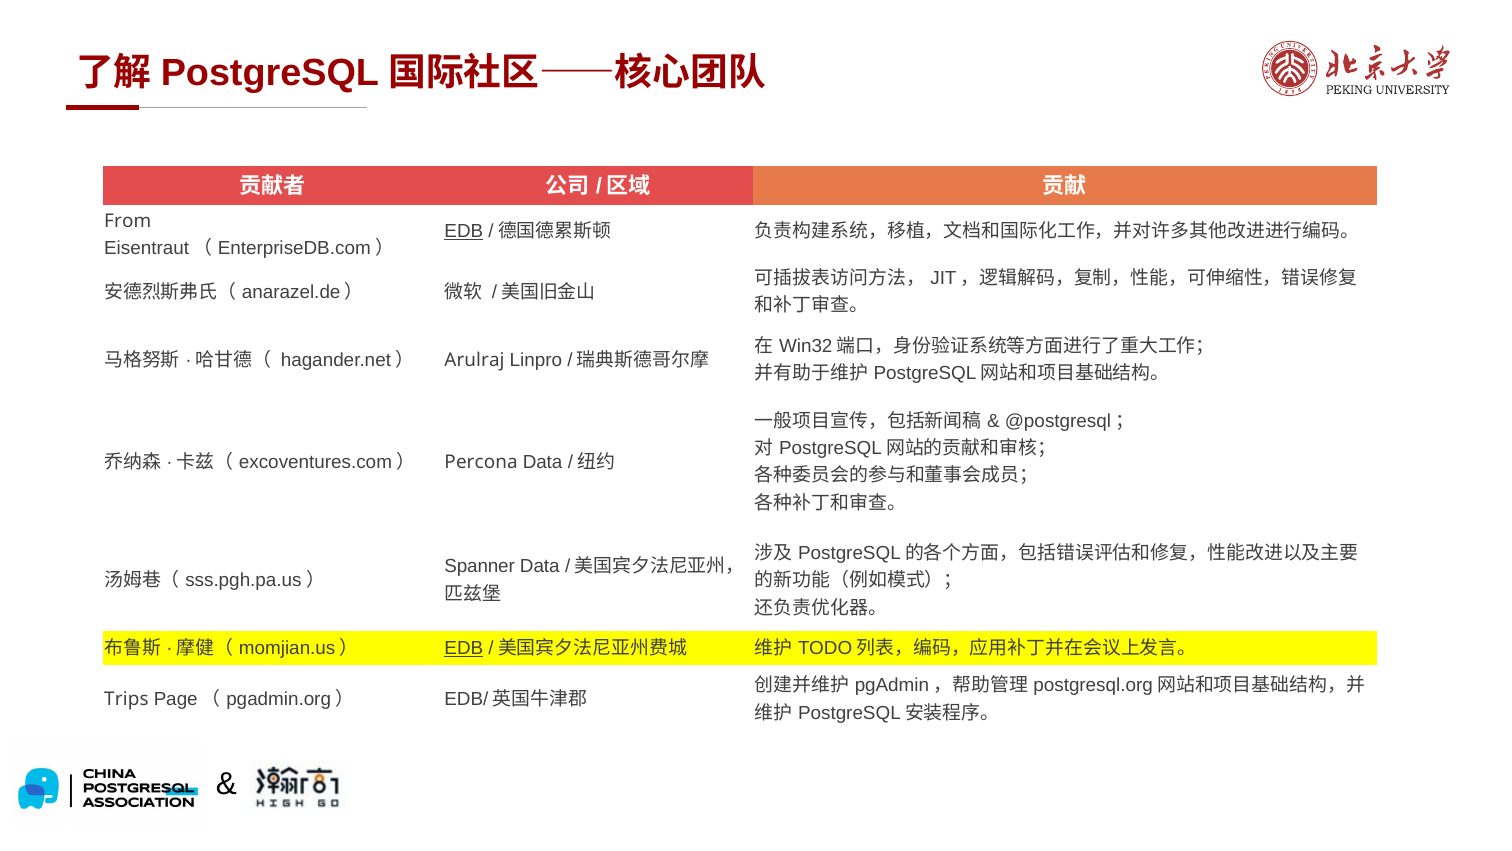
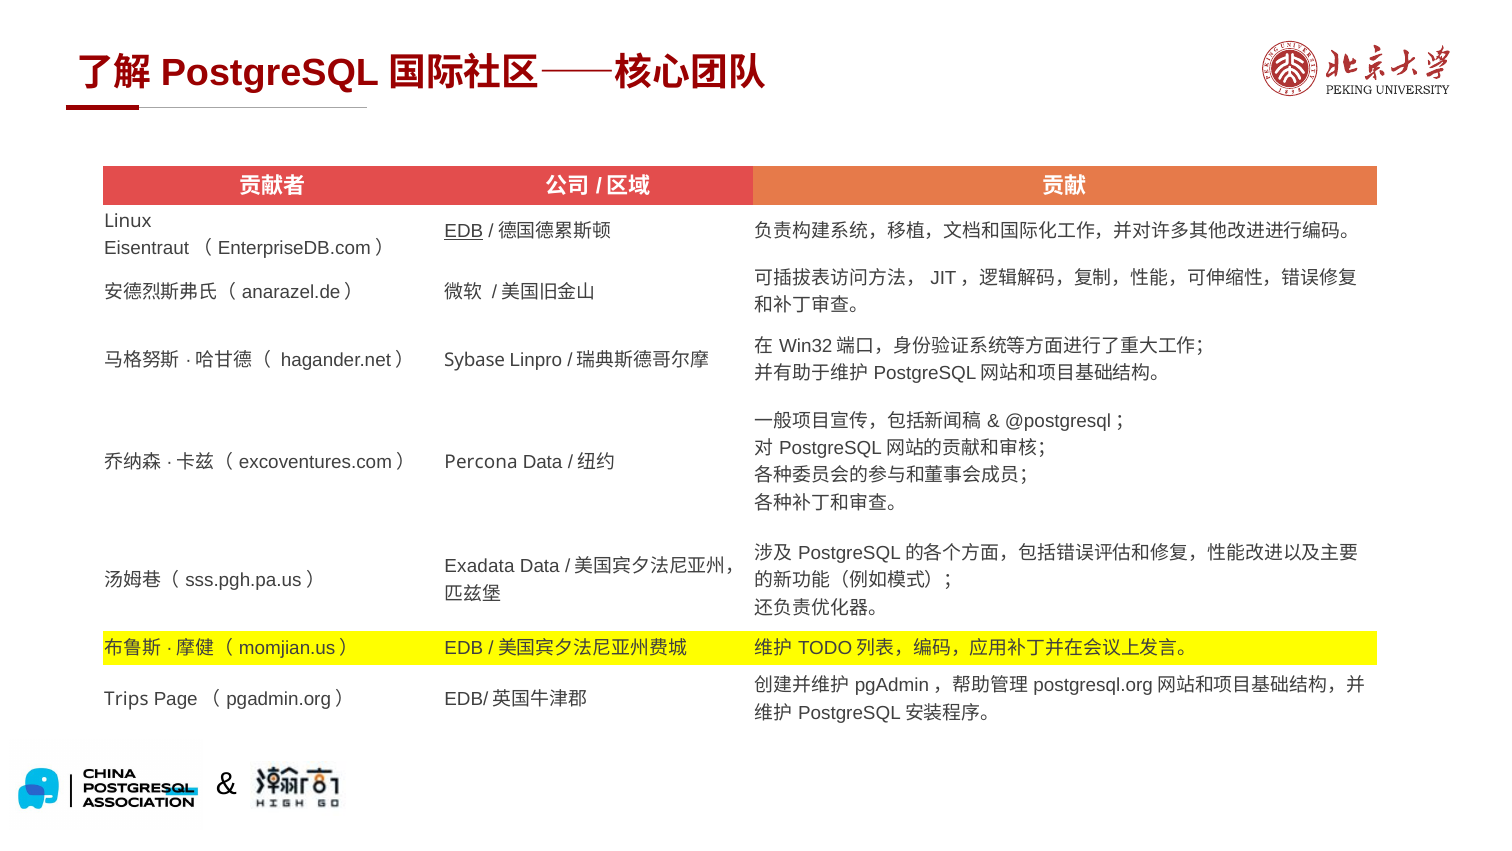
From: From -> Linux
Arulraj: Arulraj -> Sybase
Spanner: Spanner -> Exadata
EDB at (464, 648) underline: present -> none
